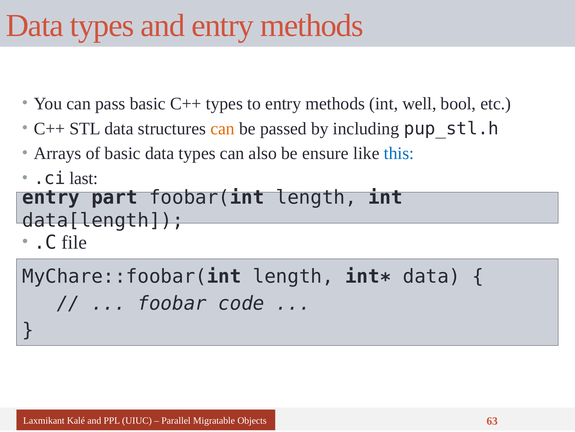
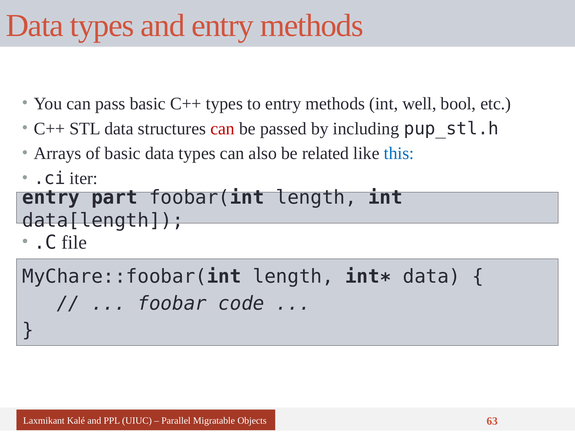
can at (223, 128) colour: orange -> red
ensure: ensure -> related
last: last -> iter
